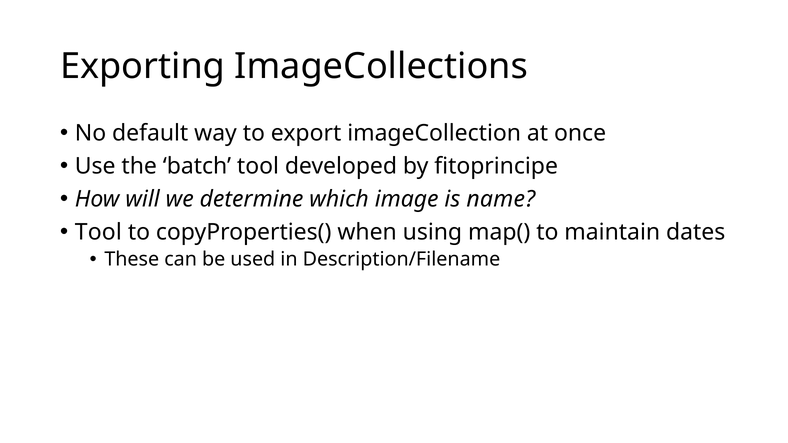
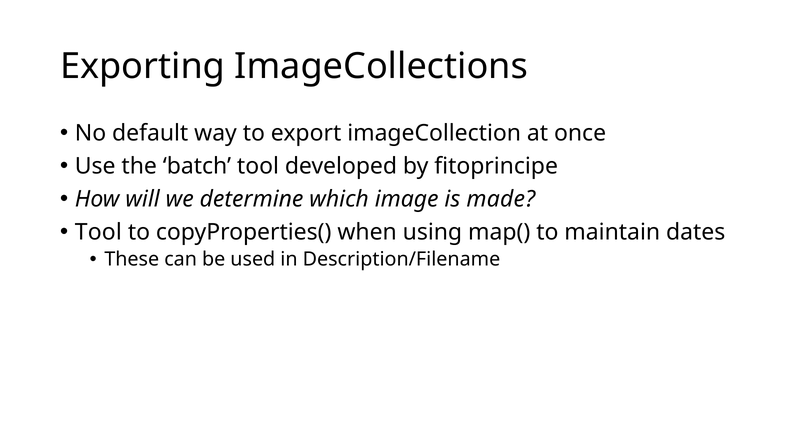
name: name -> made
